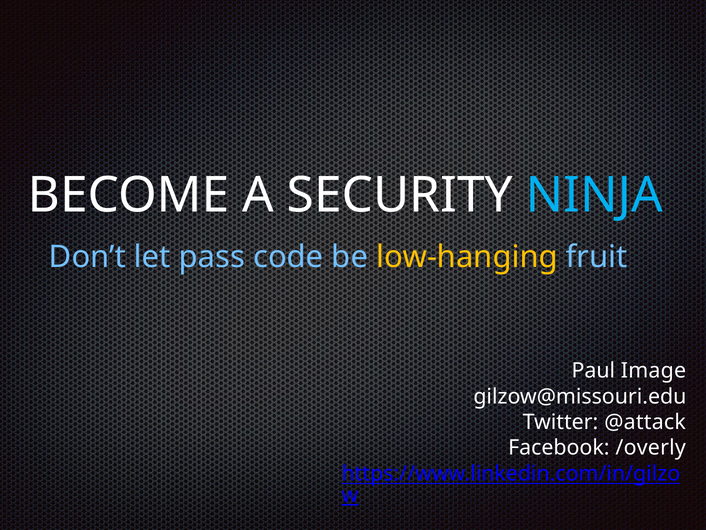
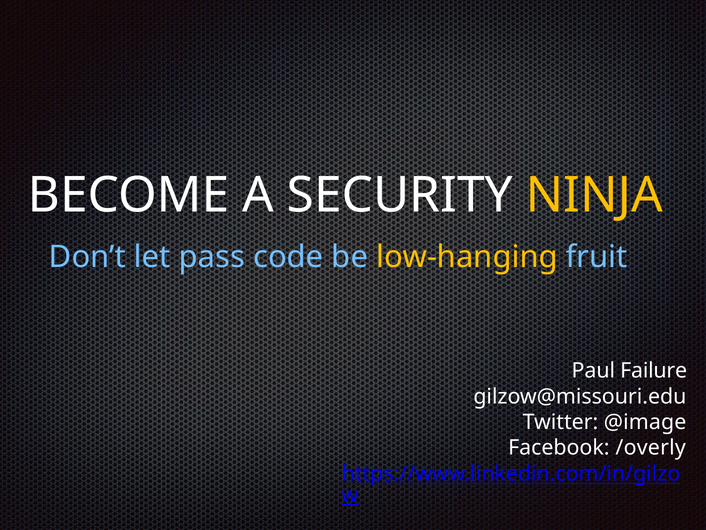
NINJA colour: light blue -> yellow
Image: Image -> Failure
@attack: @attack -> @image
